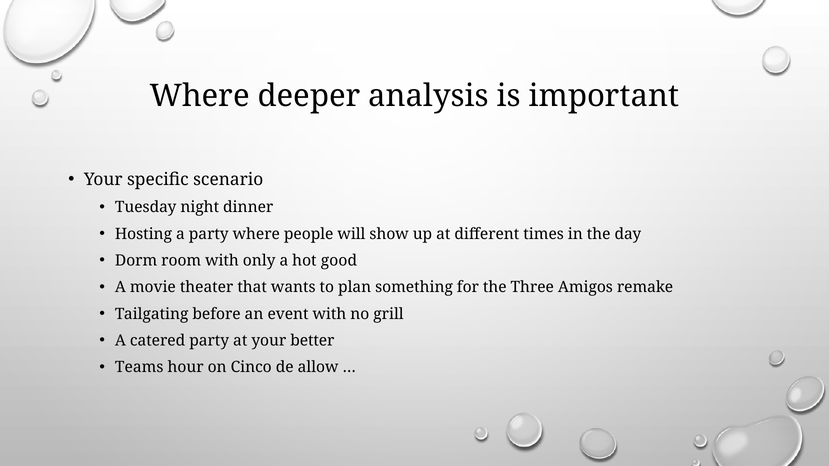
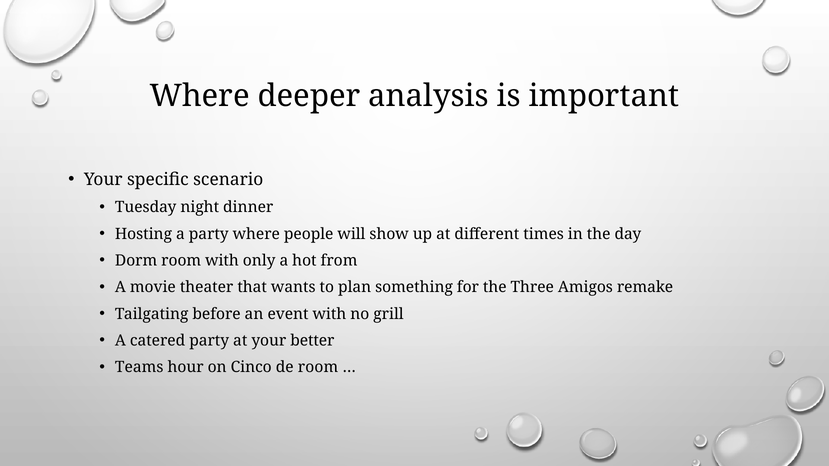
good: good -> from
de allow: allow -> room
